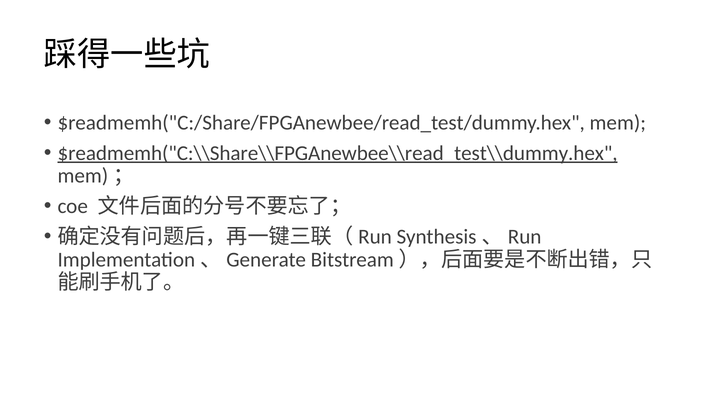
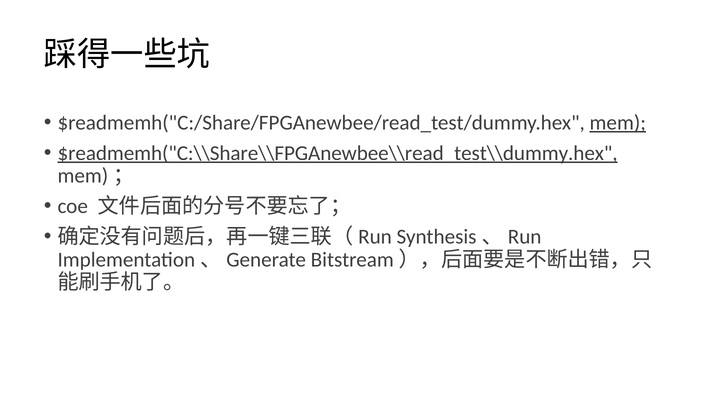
mem underline: none -> present
